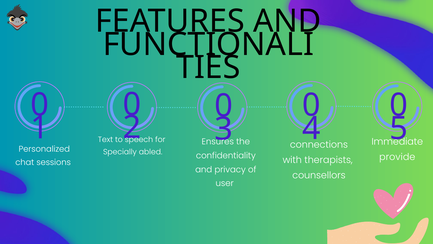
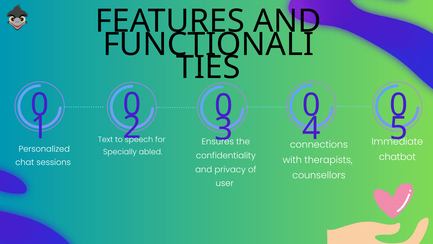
provide: provide -> chatbot
